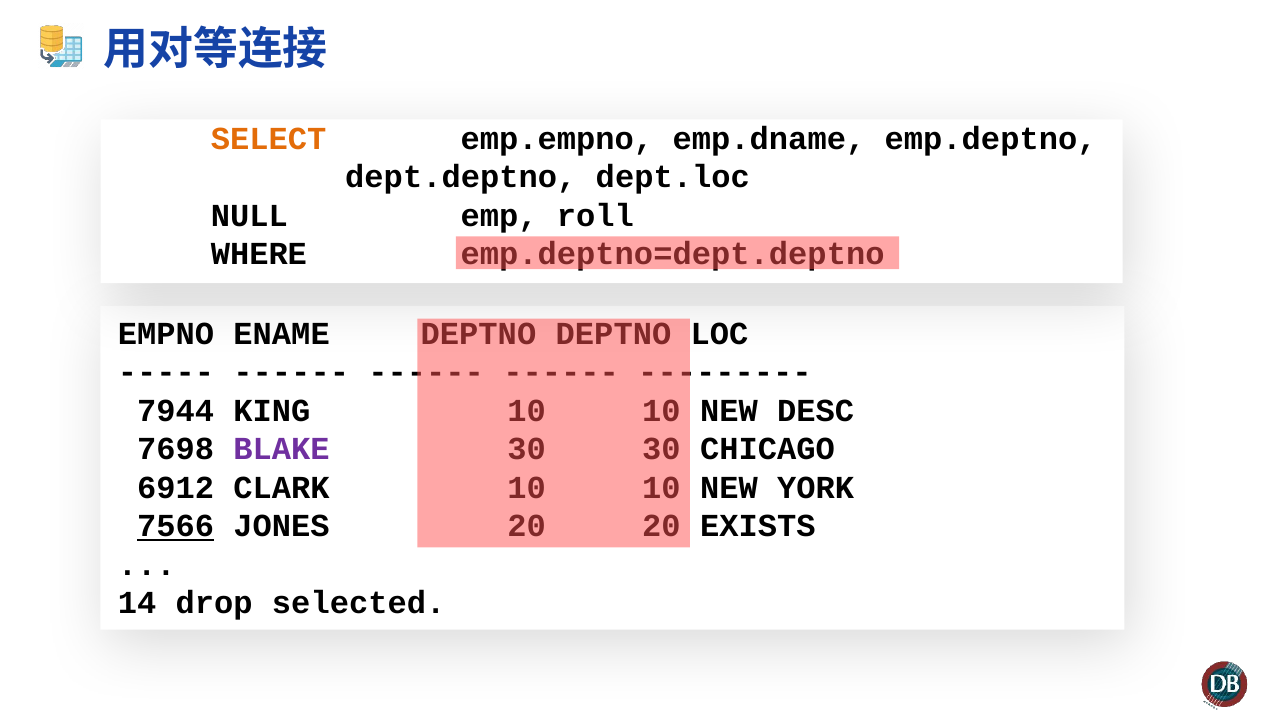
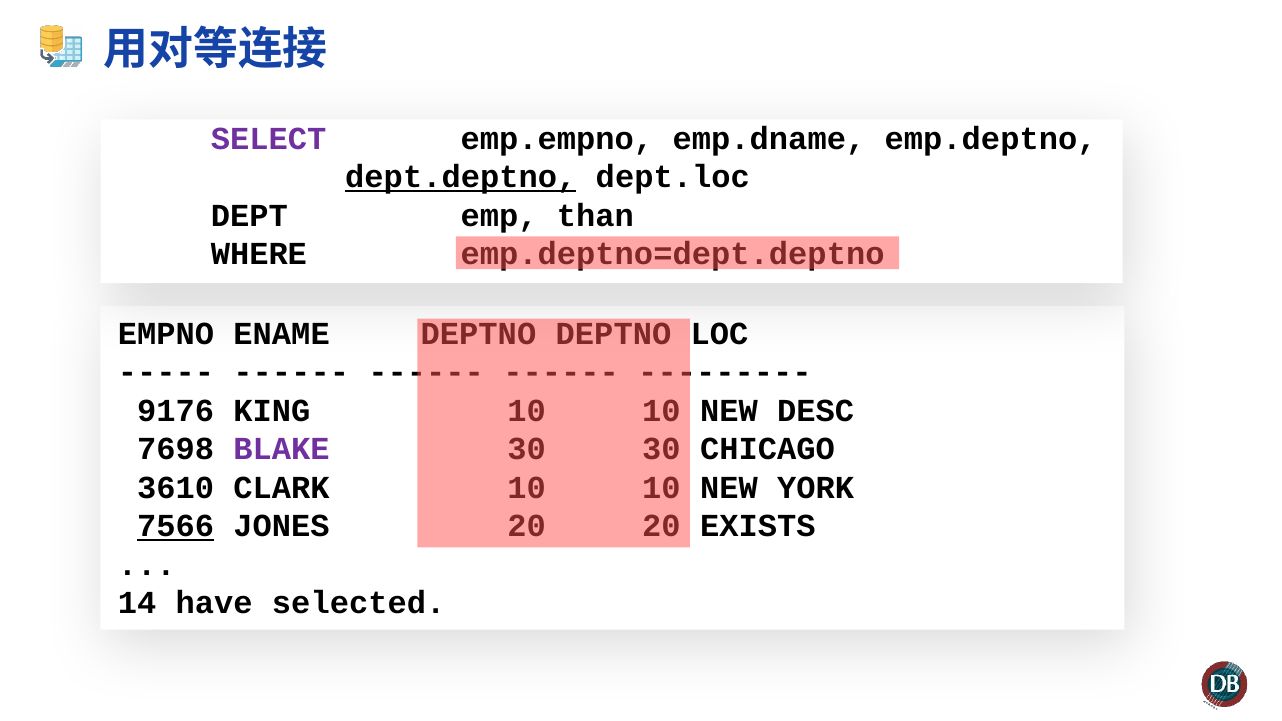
SELECT colour: orange -> purple
dept.deptno underline: none -> present
NULL: NULL -> DEPT
roll: roll -> than
7944: 7944 -> 9176
6912: 6912 -> 3610
drop: drop -> have
